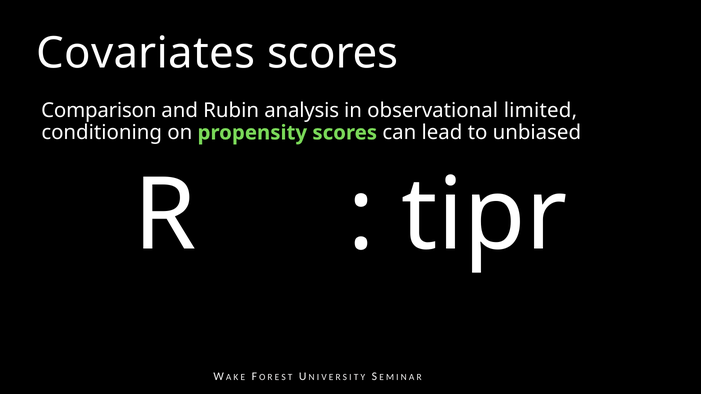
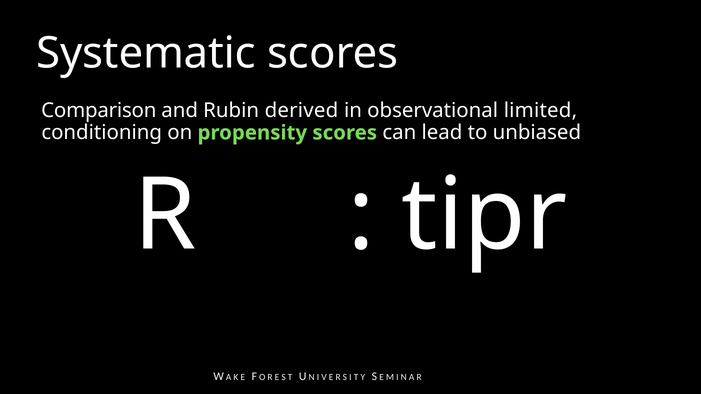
Covariates: Covariates -> Systematic
analysis: analysis -> derived
